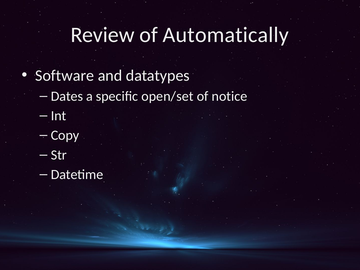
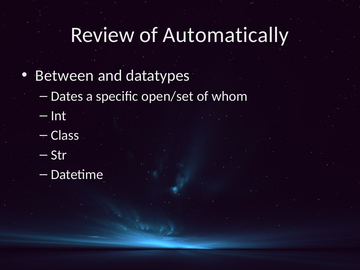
Software: Software -> Between
notice: notice -> whom
Copy: Copy -> Class
